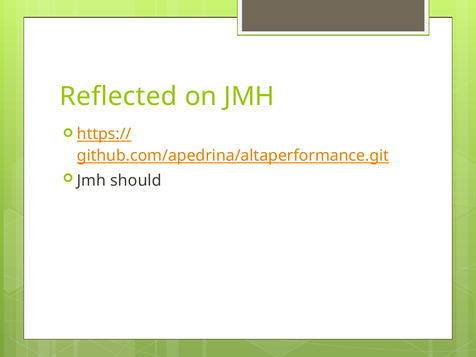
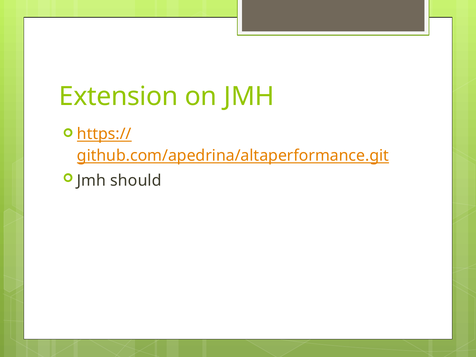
Reflected: Reflected -> Extension
